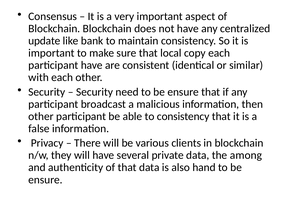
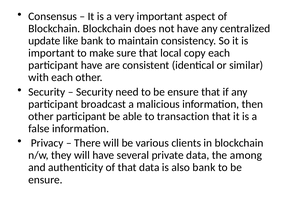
to consistency: consistency -> transaction
also hand: hand -> bank
